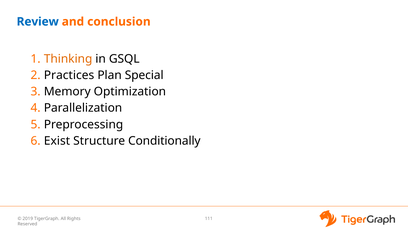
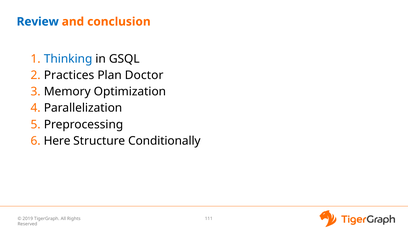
Thinking colour: orange -> blue
Special: Special -> Doctor
Exist: Exist -> Here
